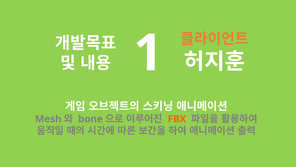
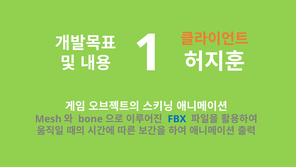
FBX colour: orange -> blue
